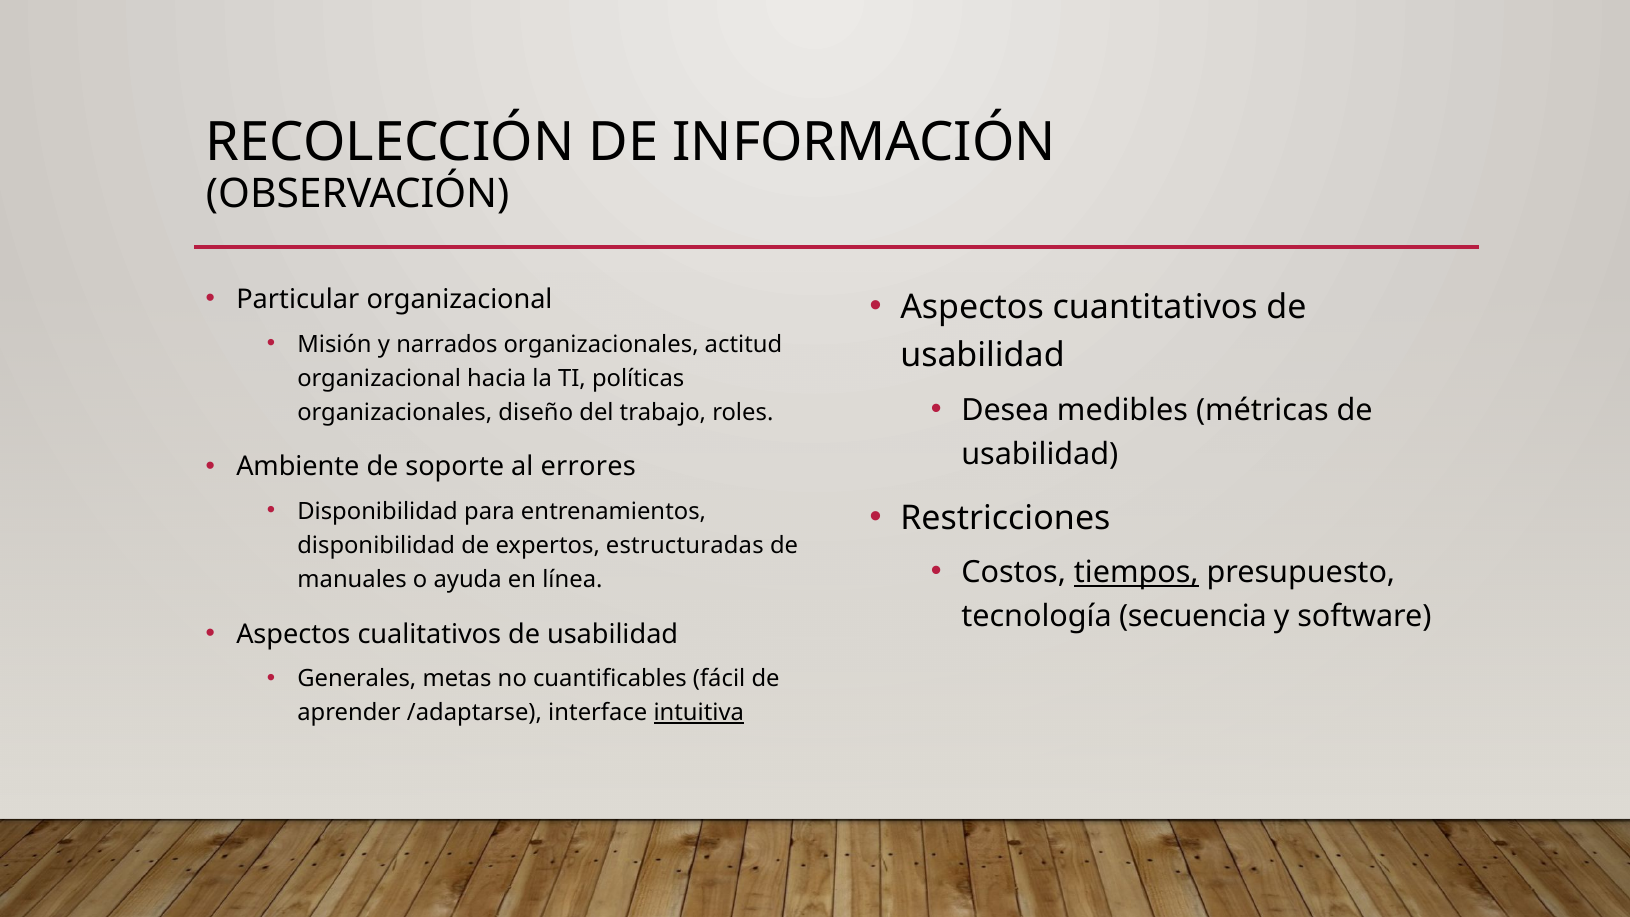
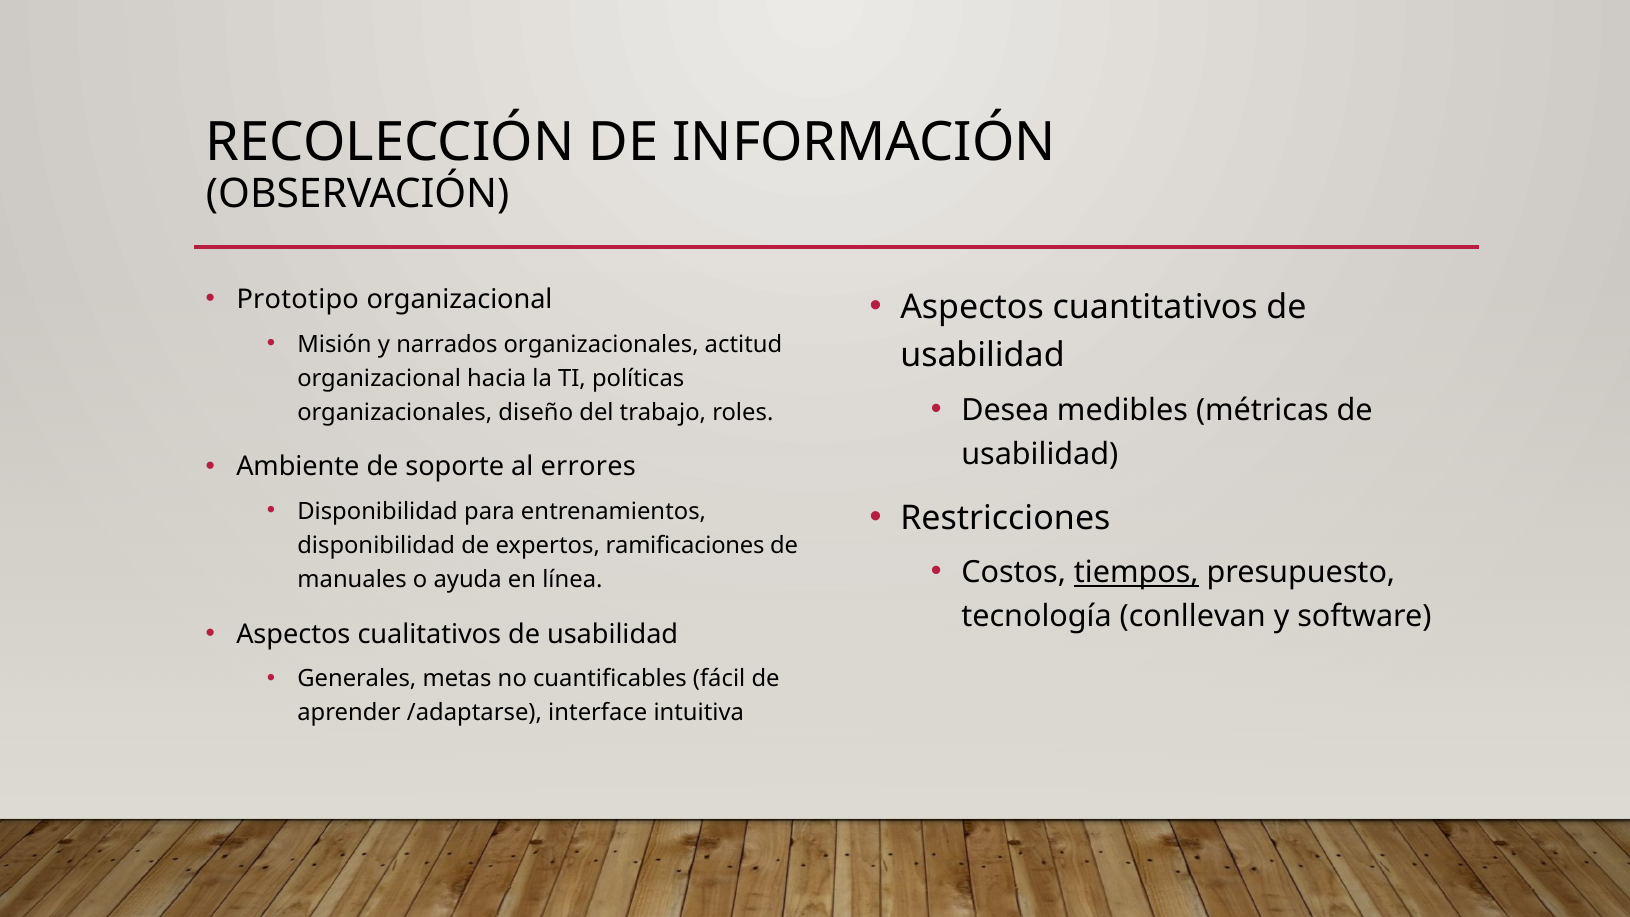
Particular: Particular -> Prototipo
estructuradas: estructuradas -> ramificaciones
secuencia: secuencia -> conllevan
intuitiva underline: present -> none
